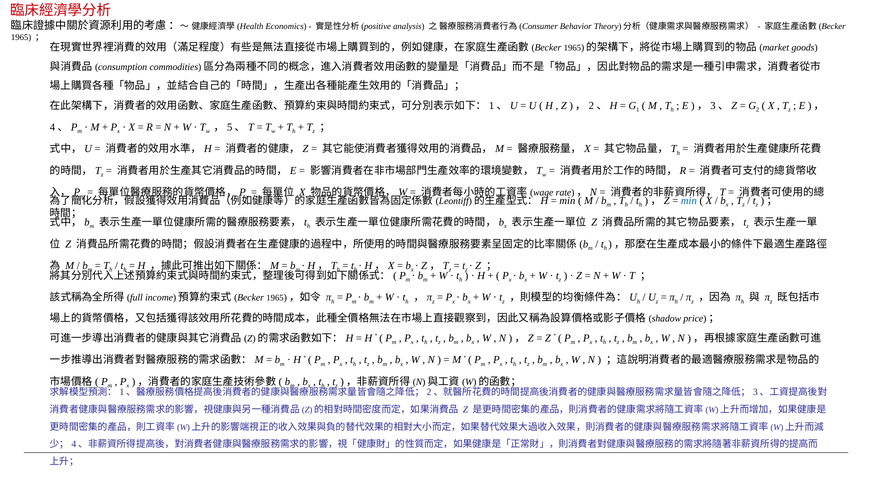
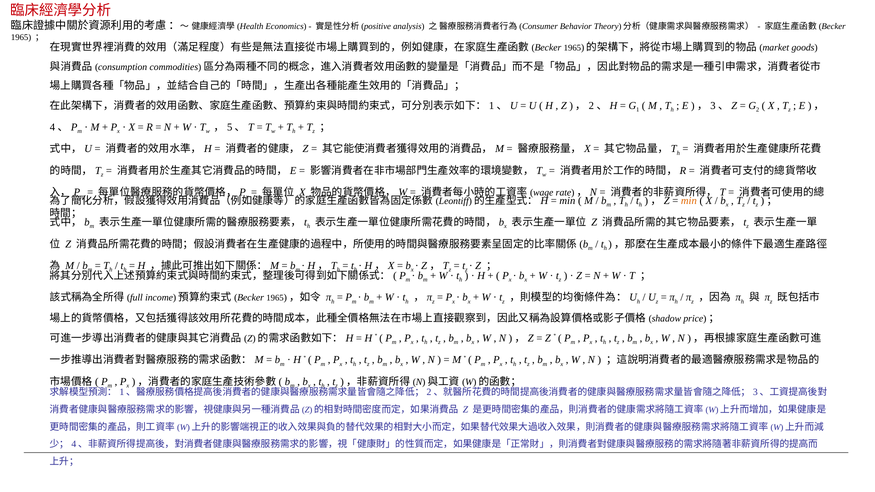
min at (689, 201) colour: blue -> orange
